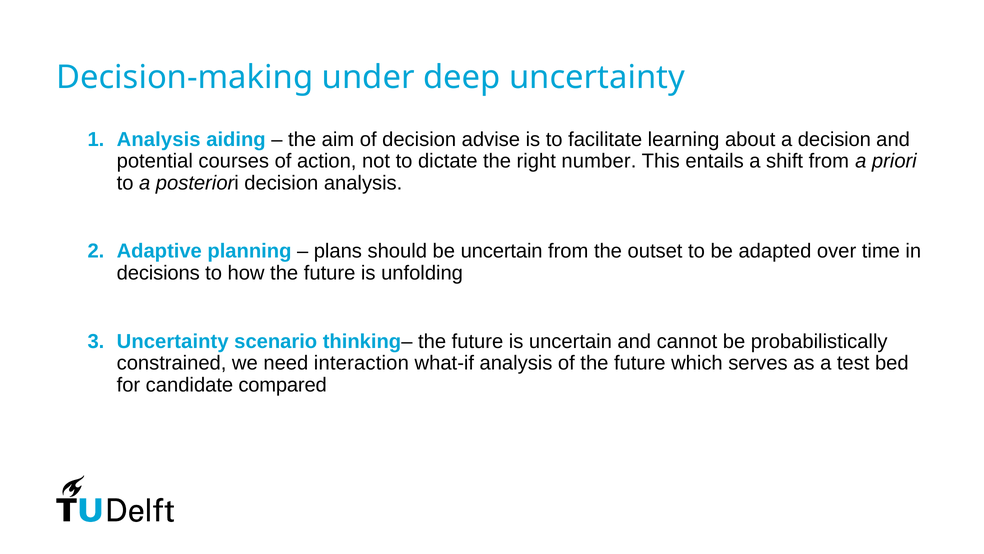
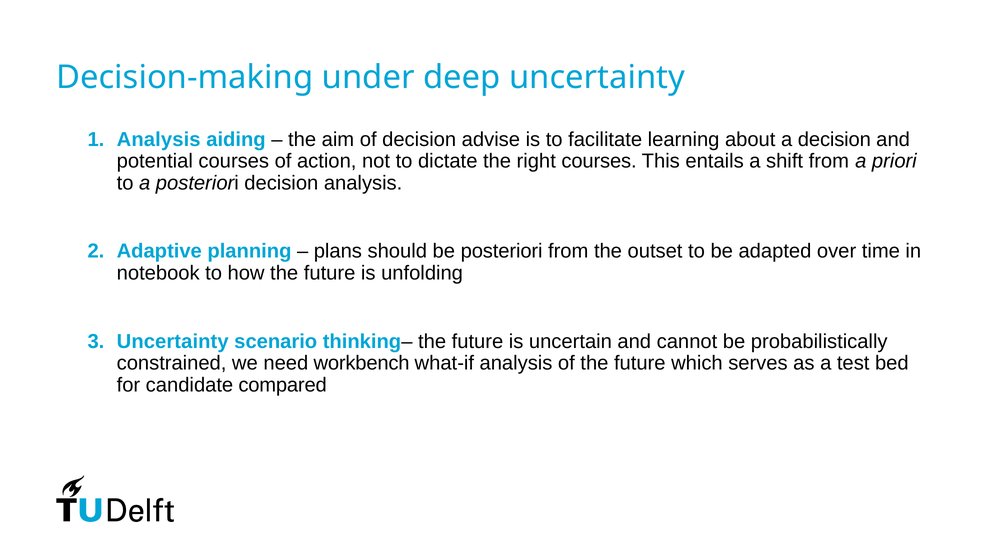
right number: number -> courses
be uncertain: uncertain -> posteriori
decisions: decisions -> notebook
interaction: interaction -> workbench
